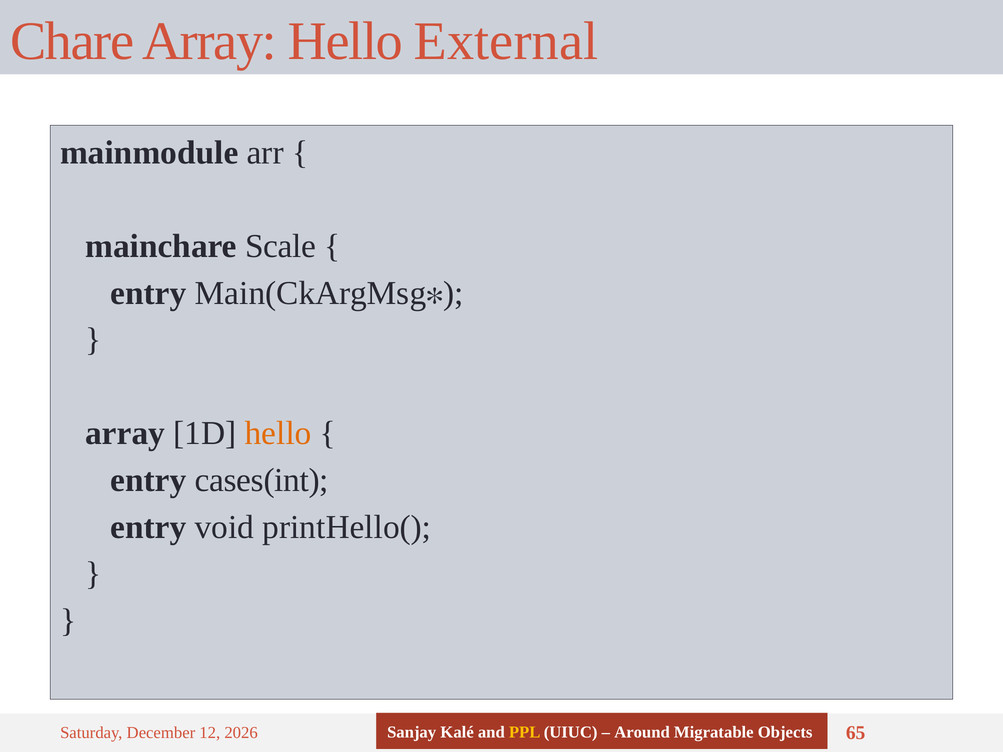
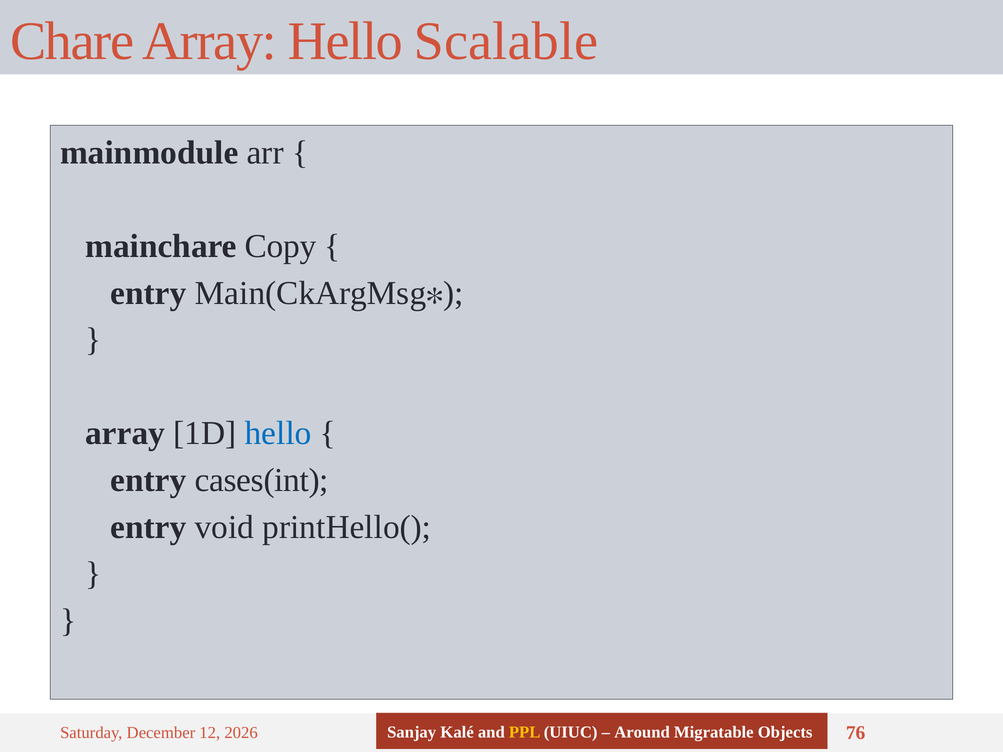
External: External -> Scalable
Scale: Scale -> Copy
hello at (278, 434) colour: orange -> blue
65: 65 -> 76
